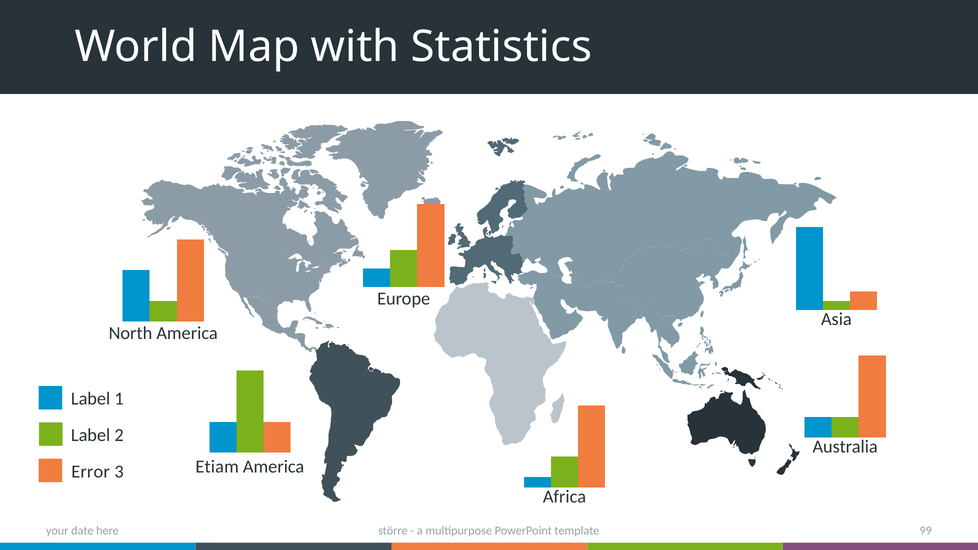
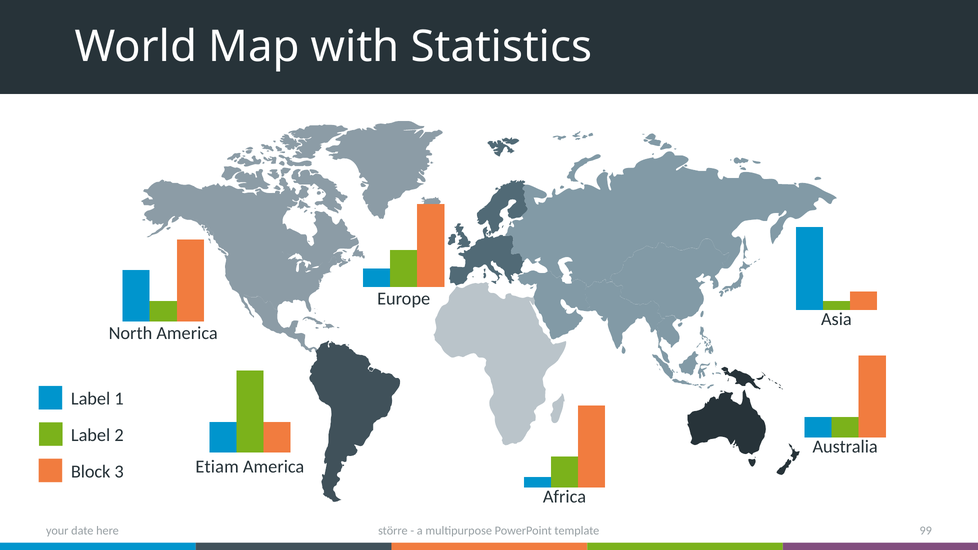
Error: Error -> Block
